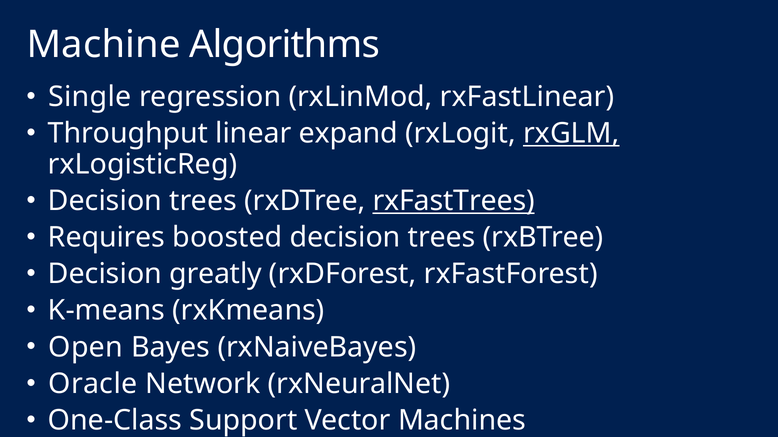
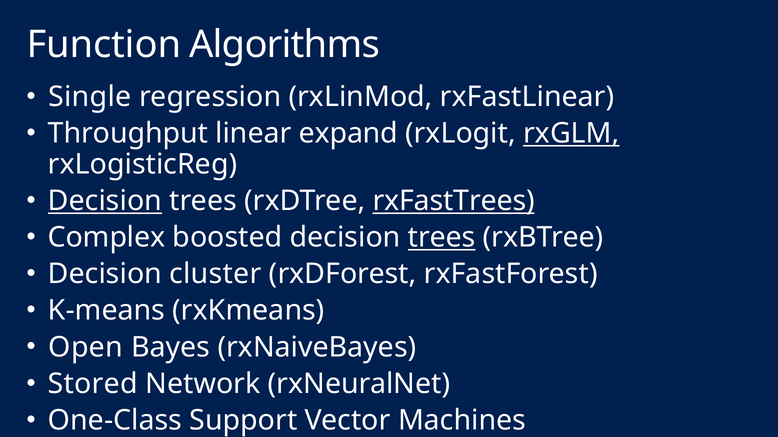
Machine: Machine -> Function
Decision at (105, 201) underline: none -> present
Requires: Requires -> Complex
trees at (442, 238) underline: none -> present
greatly: greatly -> cluster
Oracle: Oracle -> Stored
